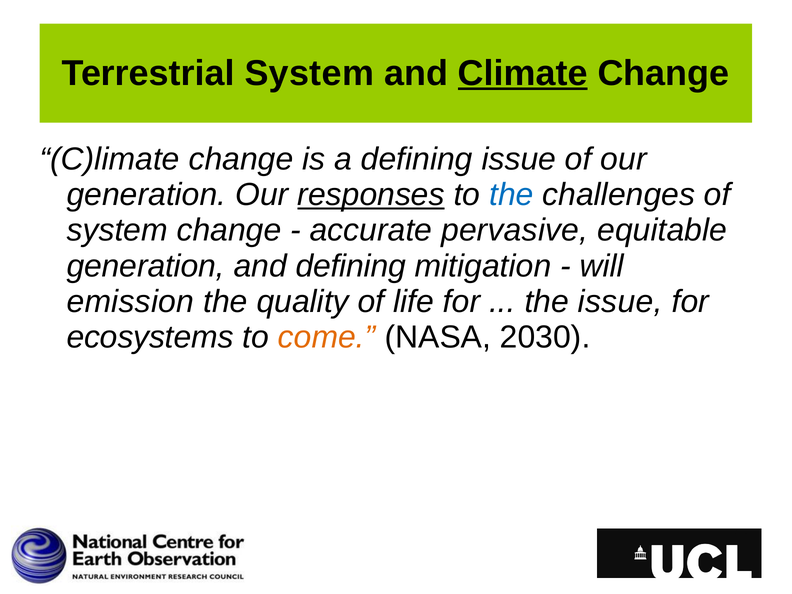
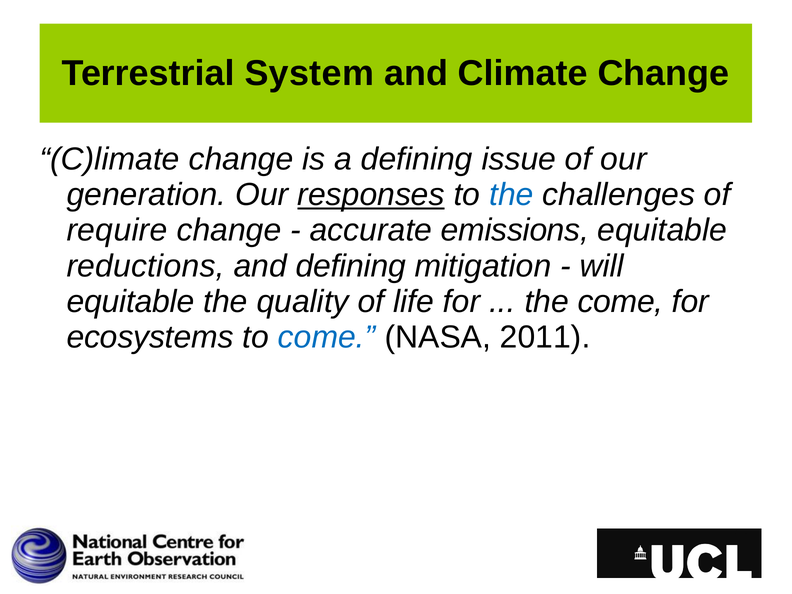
Climate underline: present -> none
system at (117, 230): system -> require
pervasive: pervasive -> emissions
generation at (146, 266): generation -> reductions
emission at (130, 302): emission -> equitable
the issue: issue -> come
come at (327, 337) colour: orange -> blue
2030: 2030 -> 2011
